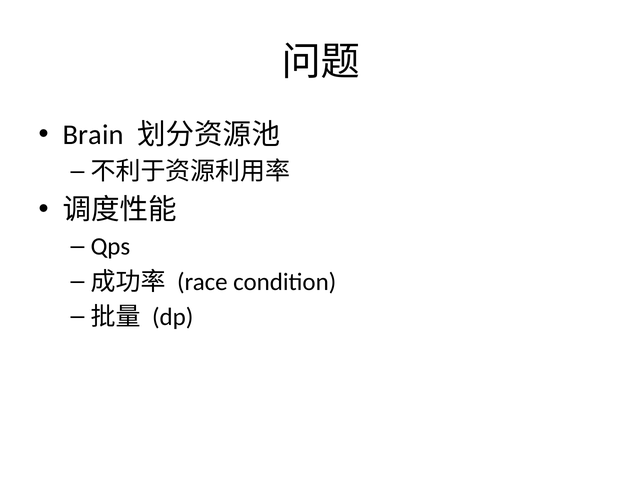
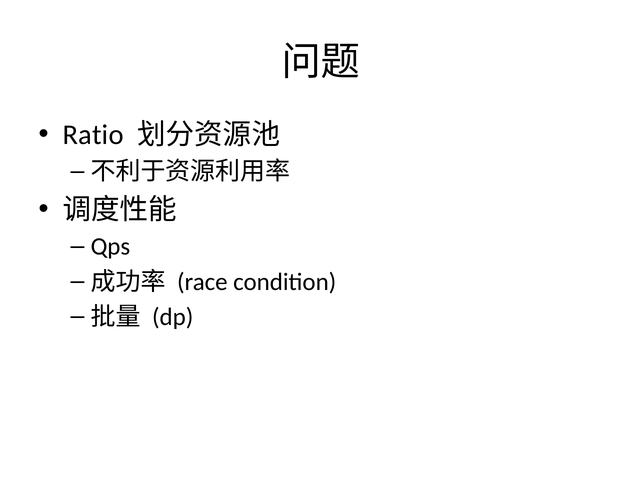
Brain: Brain -> Ratio
